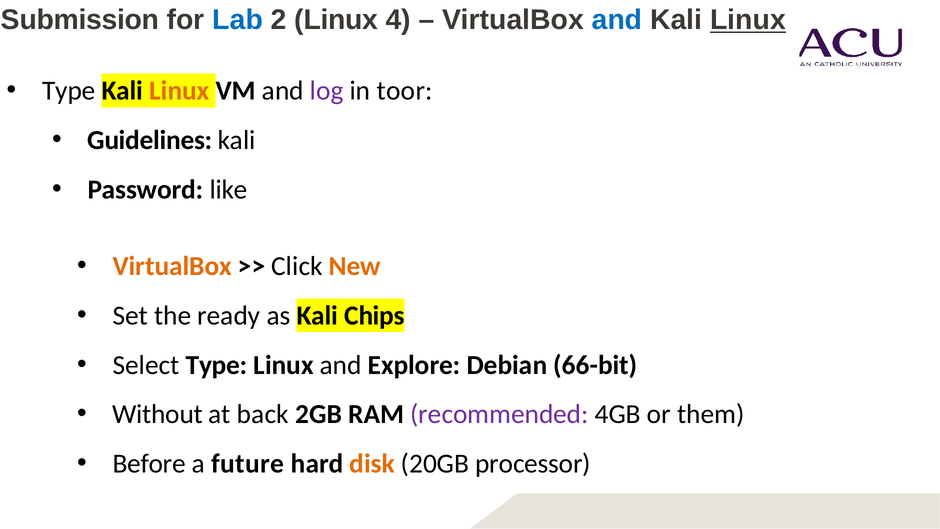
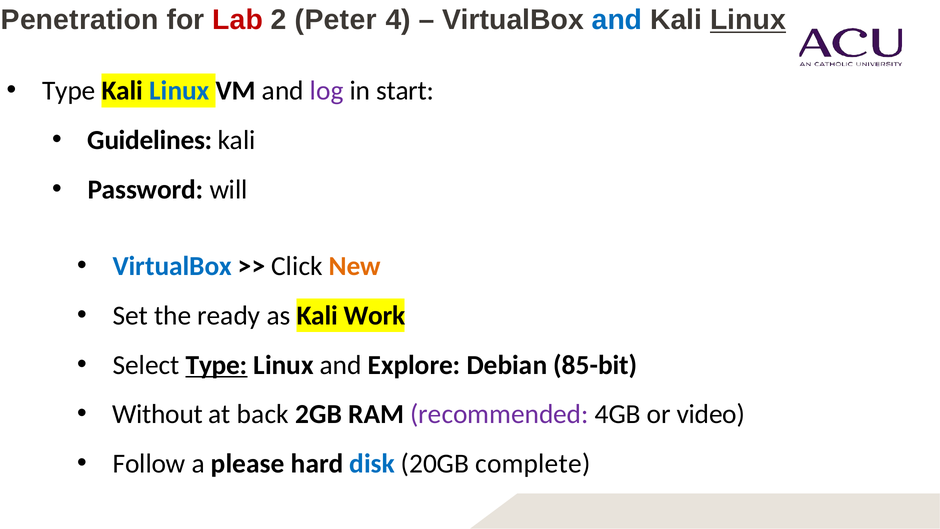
Submission: Submission -> Penetration
Lab colour: blue -> red
2 Linux: Linux -> Peter
Linux at (179, 91) colour: orange -> blue
toor: toor -> start
like: like -> will
VirtualBox at (172, 266) colour: orange -> blue
Chips: Chips -> Work
Type at (217, 365) underline: none -> present
66-bit: 66-bit -> 85-bit
them: them -> video
Before: Before -> Follow
future: future -> please
disk colour: orange -> blue
processor: processor -> complete
